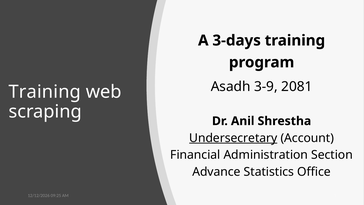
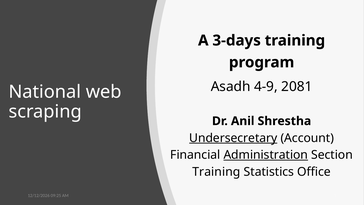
3-9: 3-9 -> 4-9
Training at (45, 92): Training -> National
Administration underline: none -> present
Advance at (216, 172): Advance -> Training
